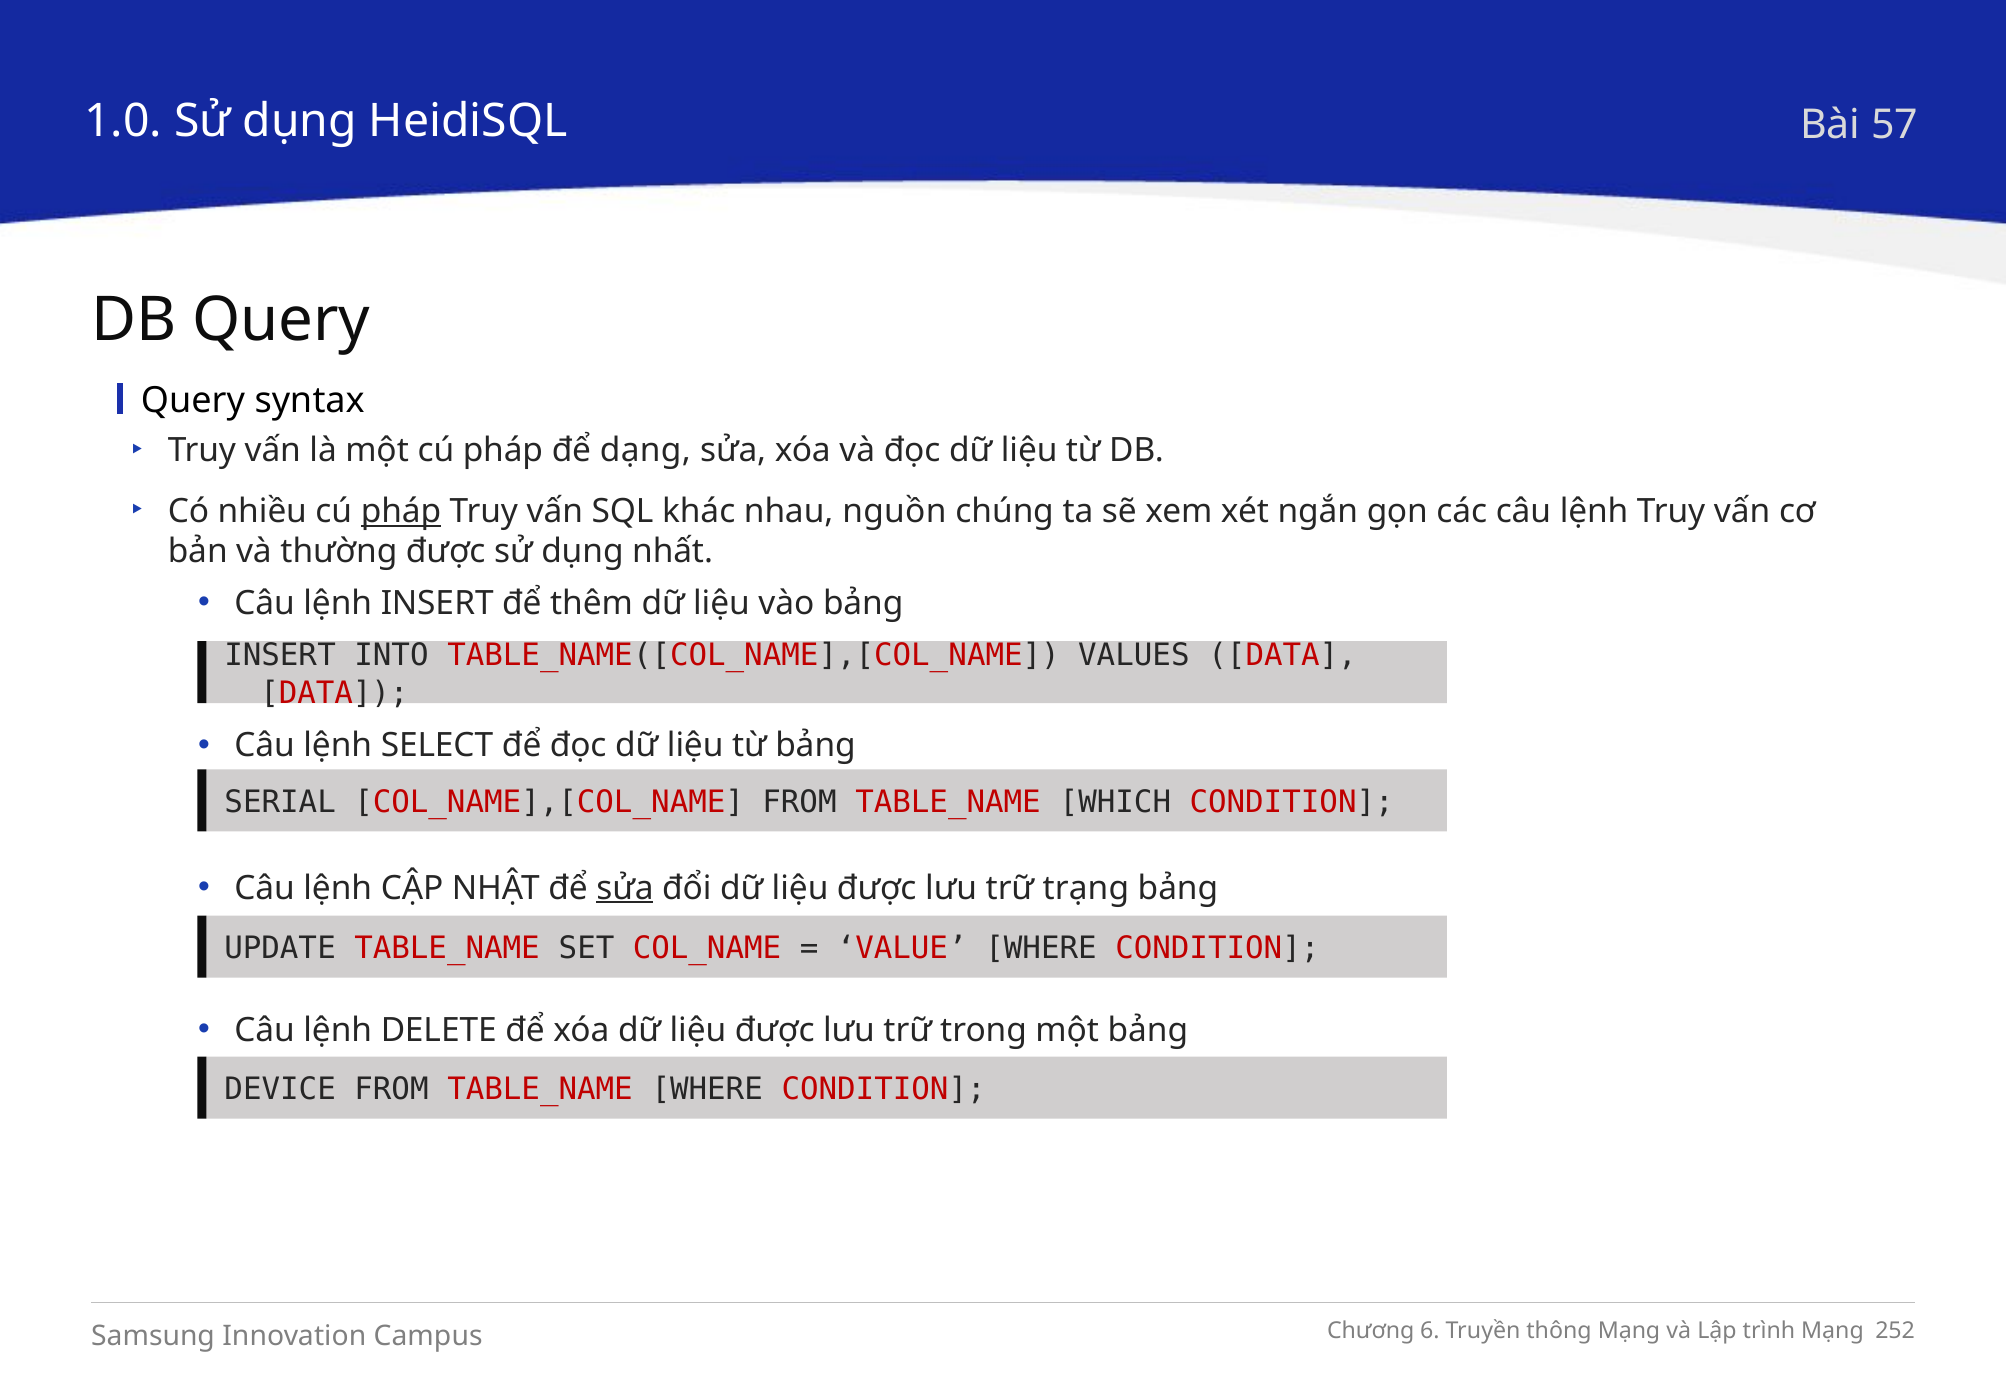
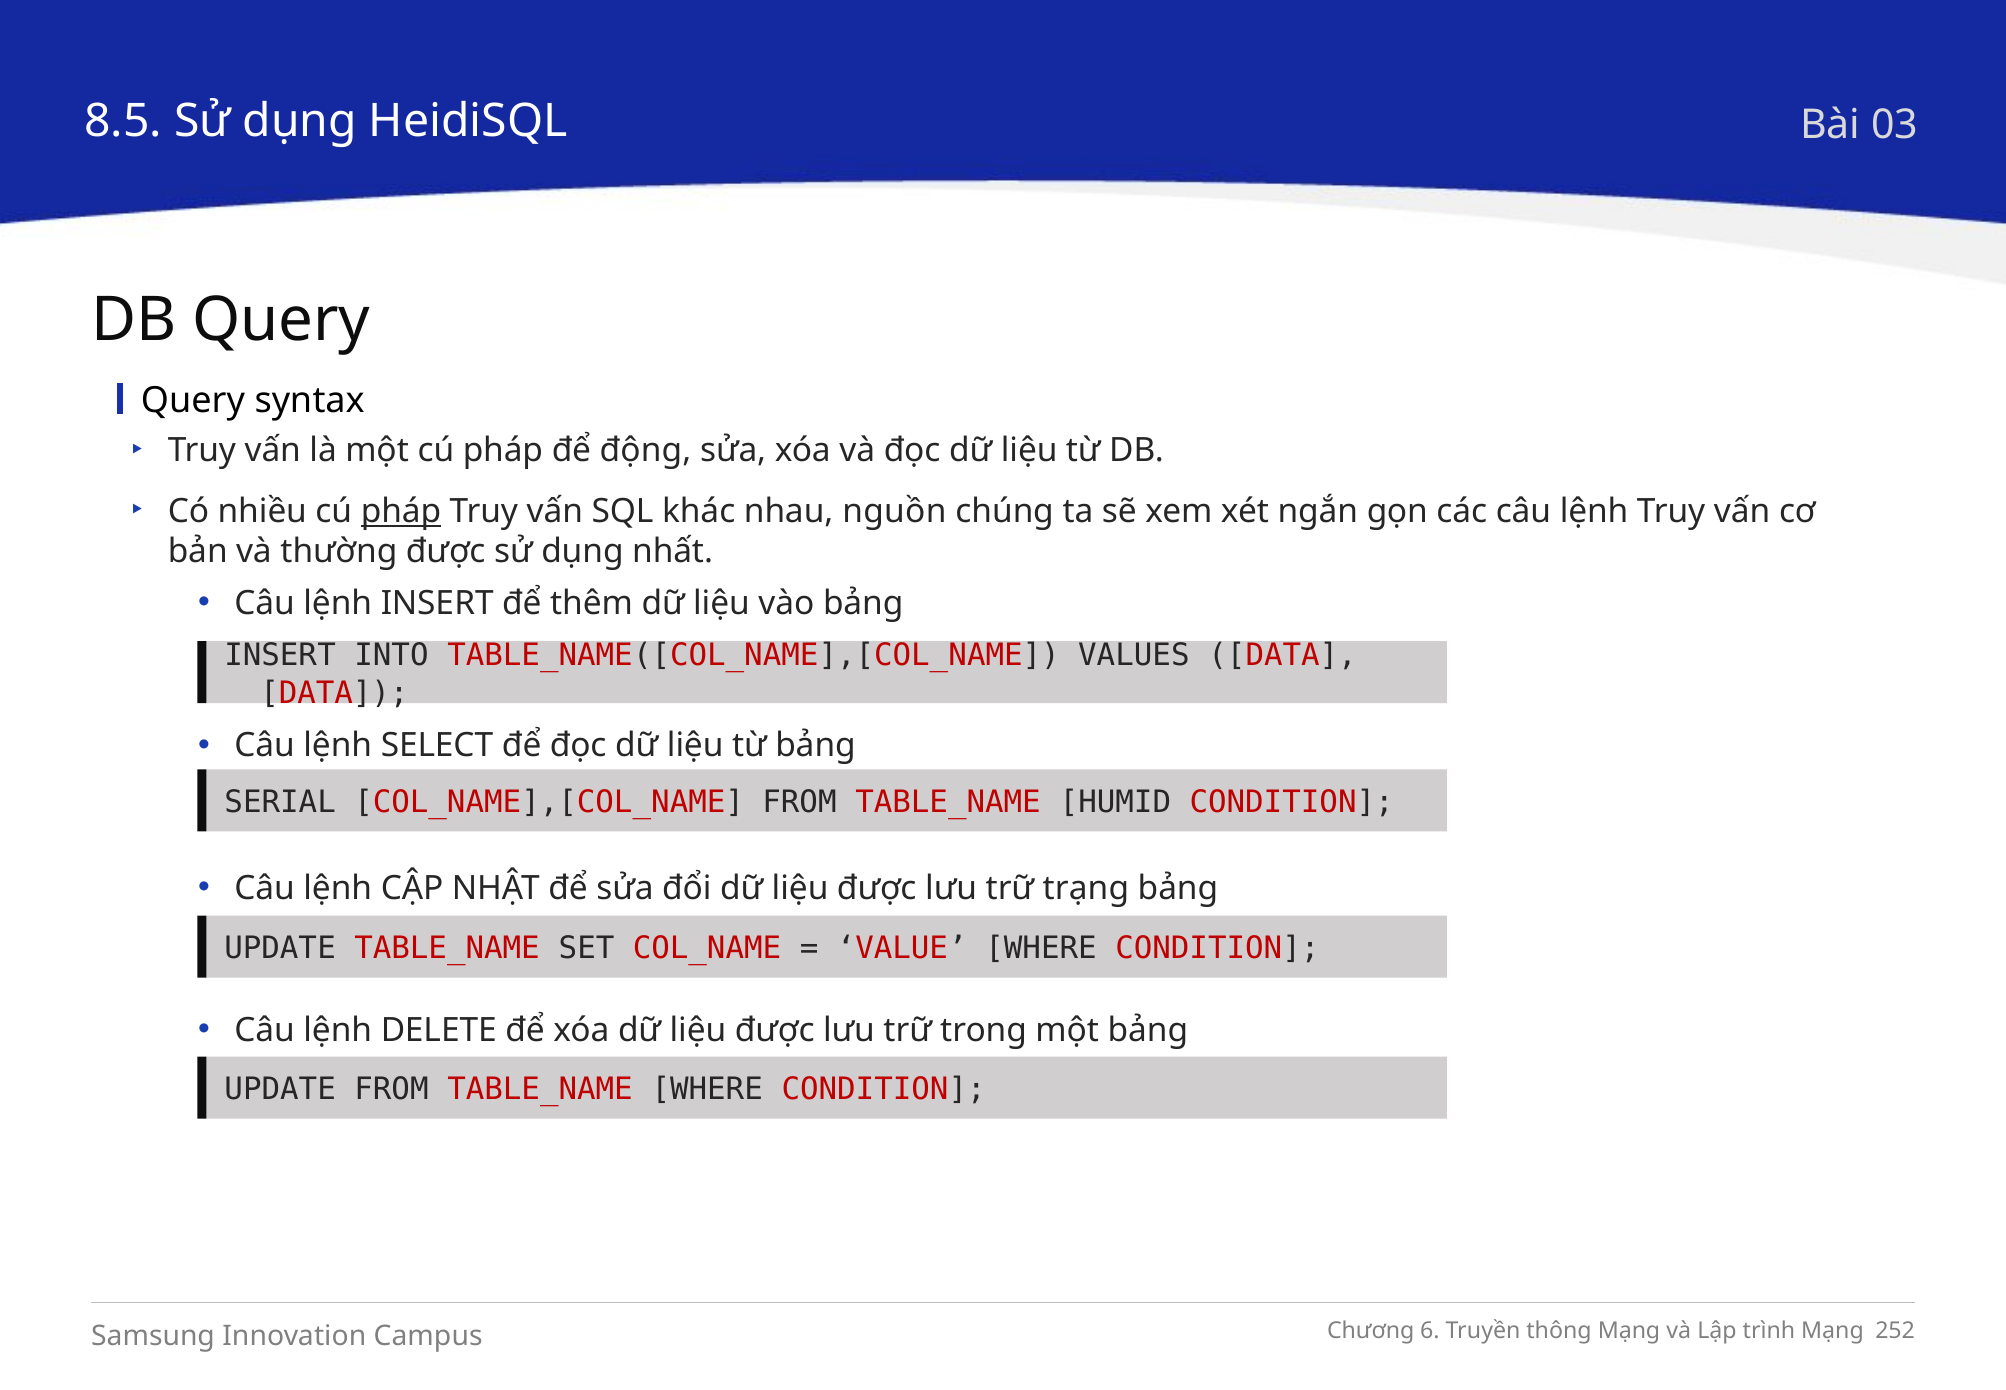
1.0: 1.0 -> 8.5
57: 57 -> 03
dạng: dạng -> động
WHICH: WHICH -> HUMID
sửa at (625, 888) underline: present -> none
DEVICE at (280, 1089): DEVICE -> UPDATE
